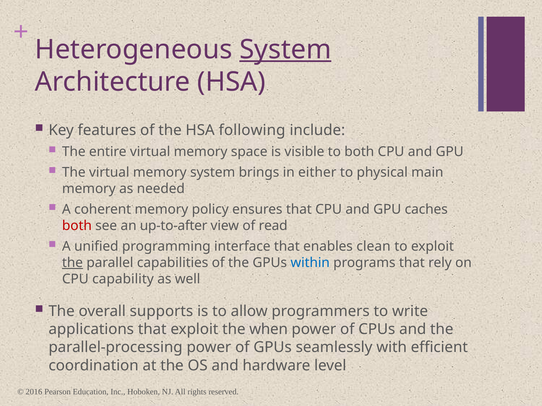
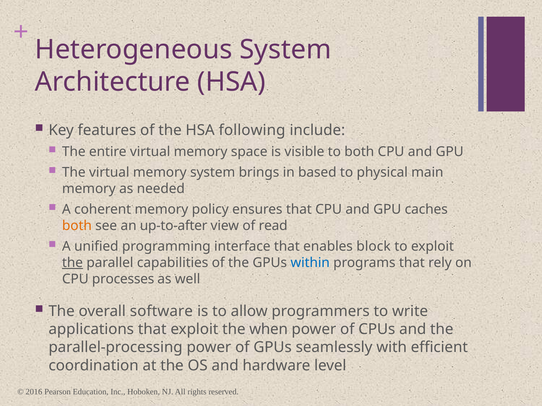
System at (285, 50) underline: present -> none
either: either -> based
both at (77, 226) colour: red -> orange
clean: clean -> block
capability: capability -> processes
supports: supports -> software
